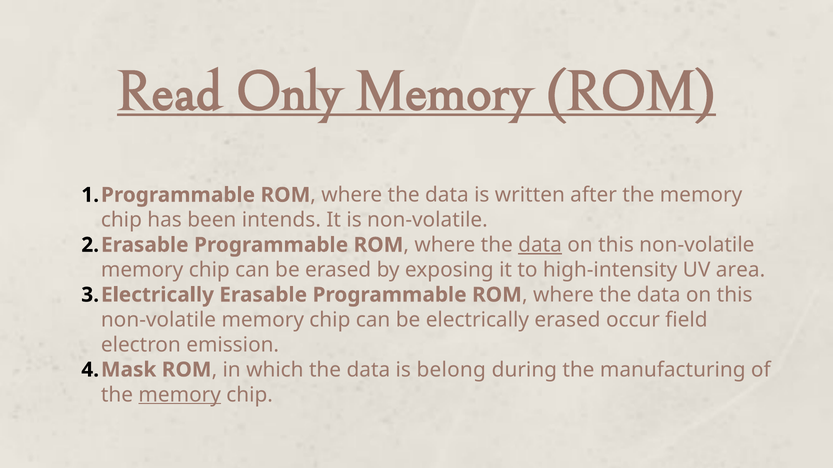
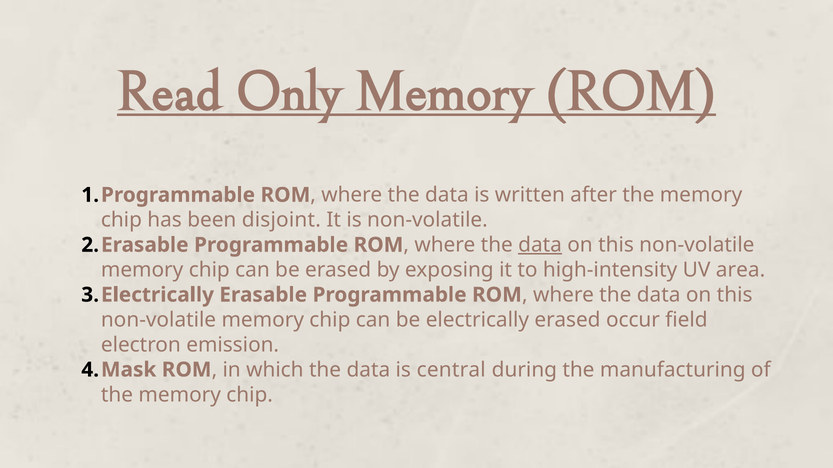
intends: intends -> disjoint
belong: belong -> central
memory at (180, 395) underline: present -> none
